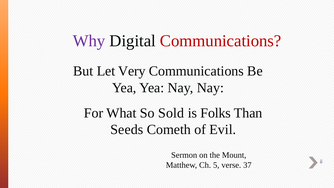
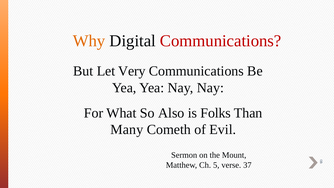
Why colour: purple -> orange
Sold: Sold -> Also
Seeds: Seeds -> Many
